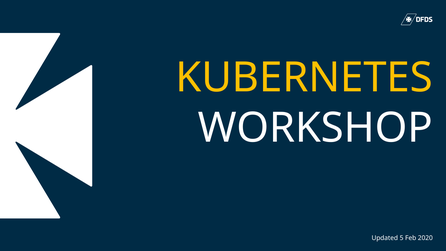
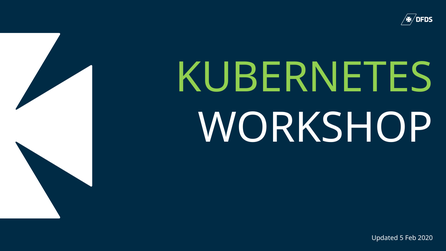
KUBERNETES colour: yellow -> light green
